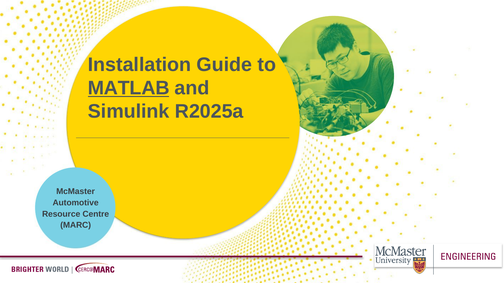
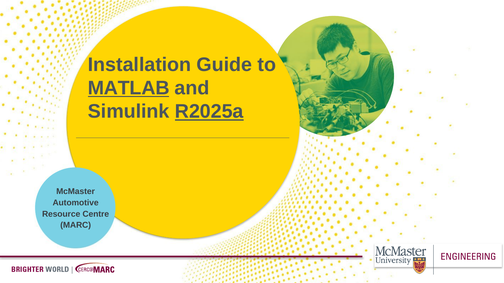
R2025a underline: none -> present
